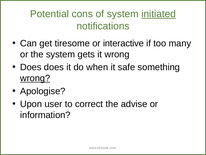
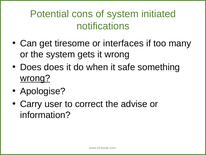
initiated underline: present -> none
interactive: interactive -> interfaces
Upon: Upon -> Carry
